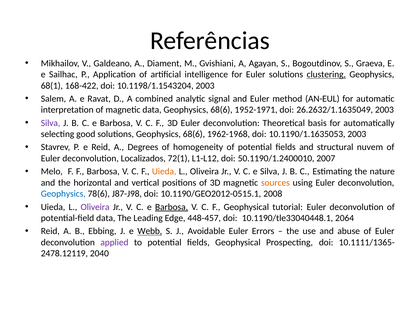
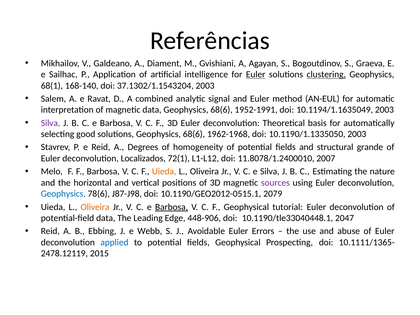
Euler at (256, 74) underline: none -> present
168-422: 168-422 -> 168-140
10.1198/1.1543204: 10.1198/1.1543204 -> 37.1302/1.1543204
1952-1971: 1952-1971 -> 1952-1991
26.2632/1.1635049: 26.2632/1.1635049 -> 10.1194/1.1635049
10.1190/1.1635053: 10.1190/1.1635053 -> 10.1190/1.1335050
nuvem: nuvem -> grande
50.1190/1.2400010: 50.1190/1.2400010 -> 11.8078/1.2400010
sources colour: orange -> purple
2008: 2008 -> 2079
Oliveira at (95, 207) colour: purple -> orange
448-457: 448-457 -> 448-906
2064: 2064 -> 2047
Webb underline: present -> none
applied colour: purple -> blue
2040: 2040 -> 2015
